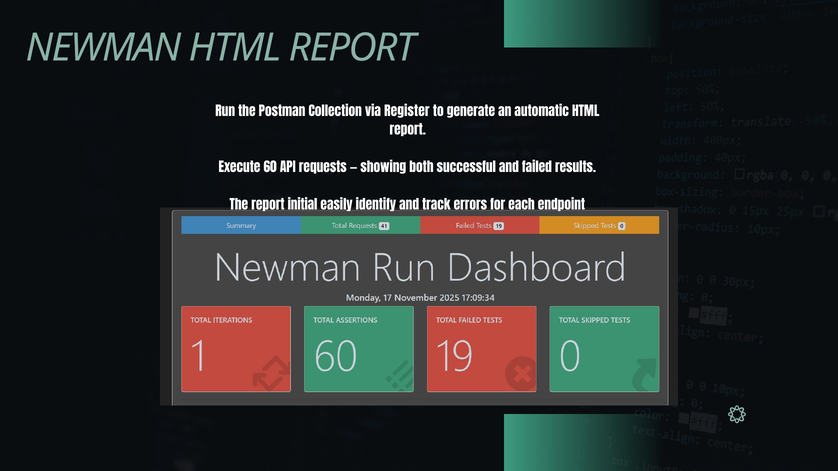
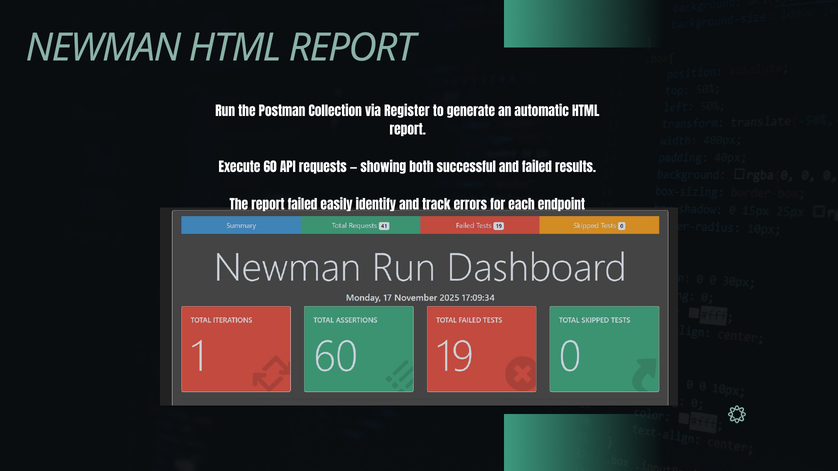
report initial: initial -> failed
